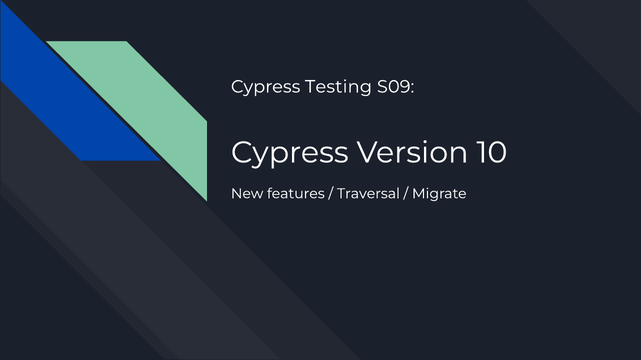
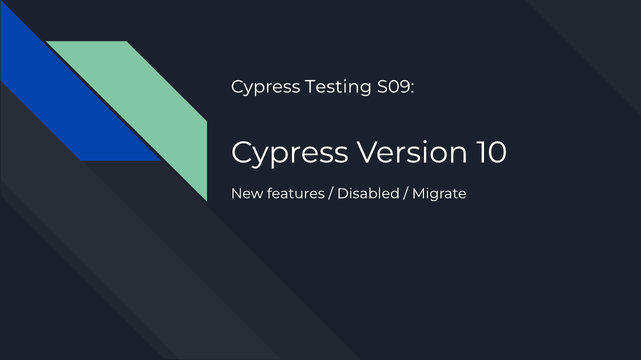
Traversal: Traversal -> Disabled
